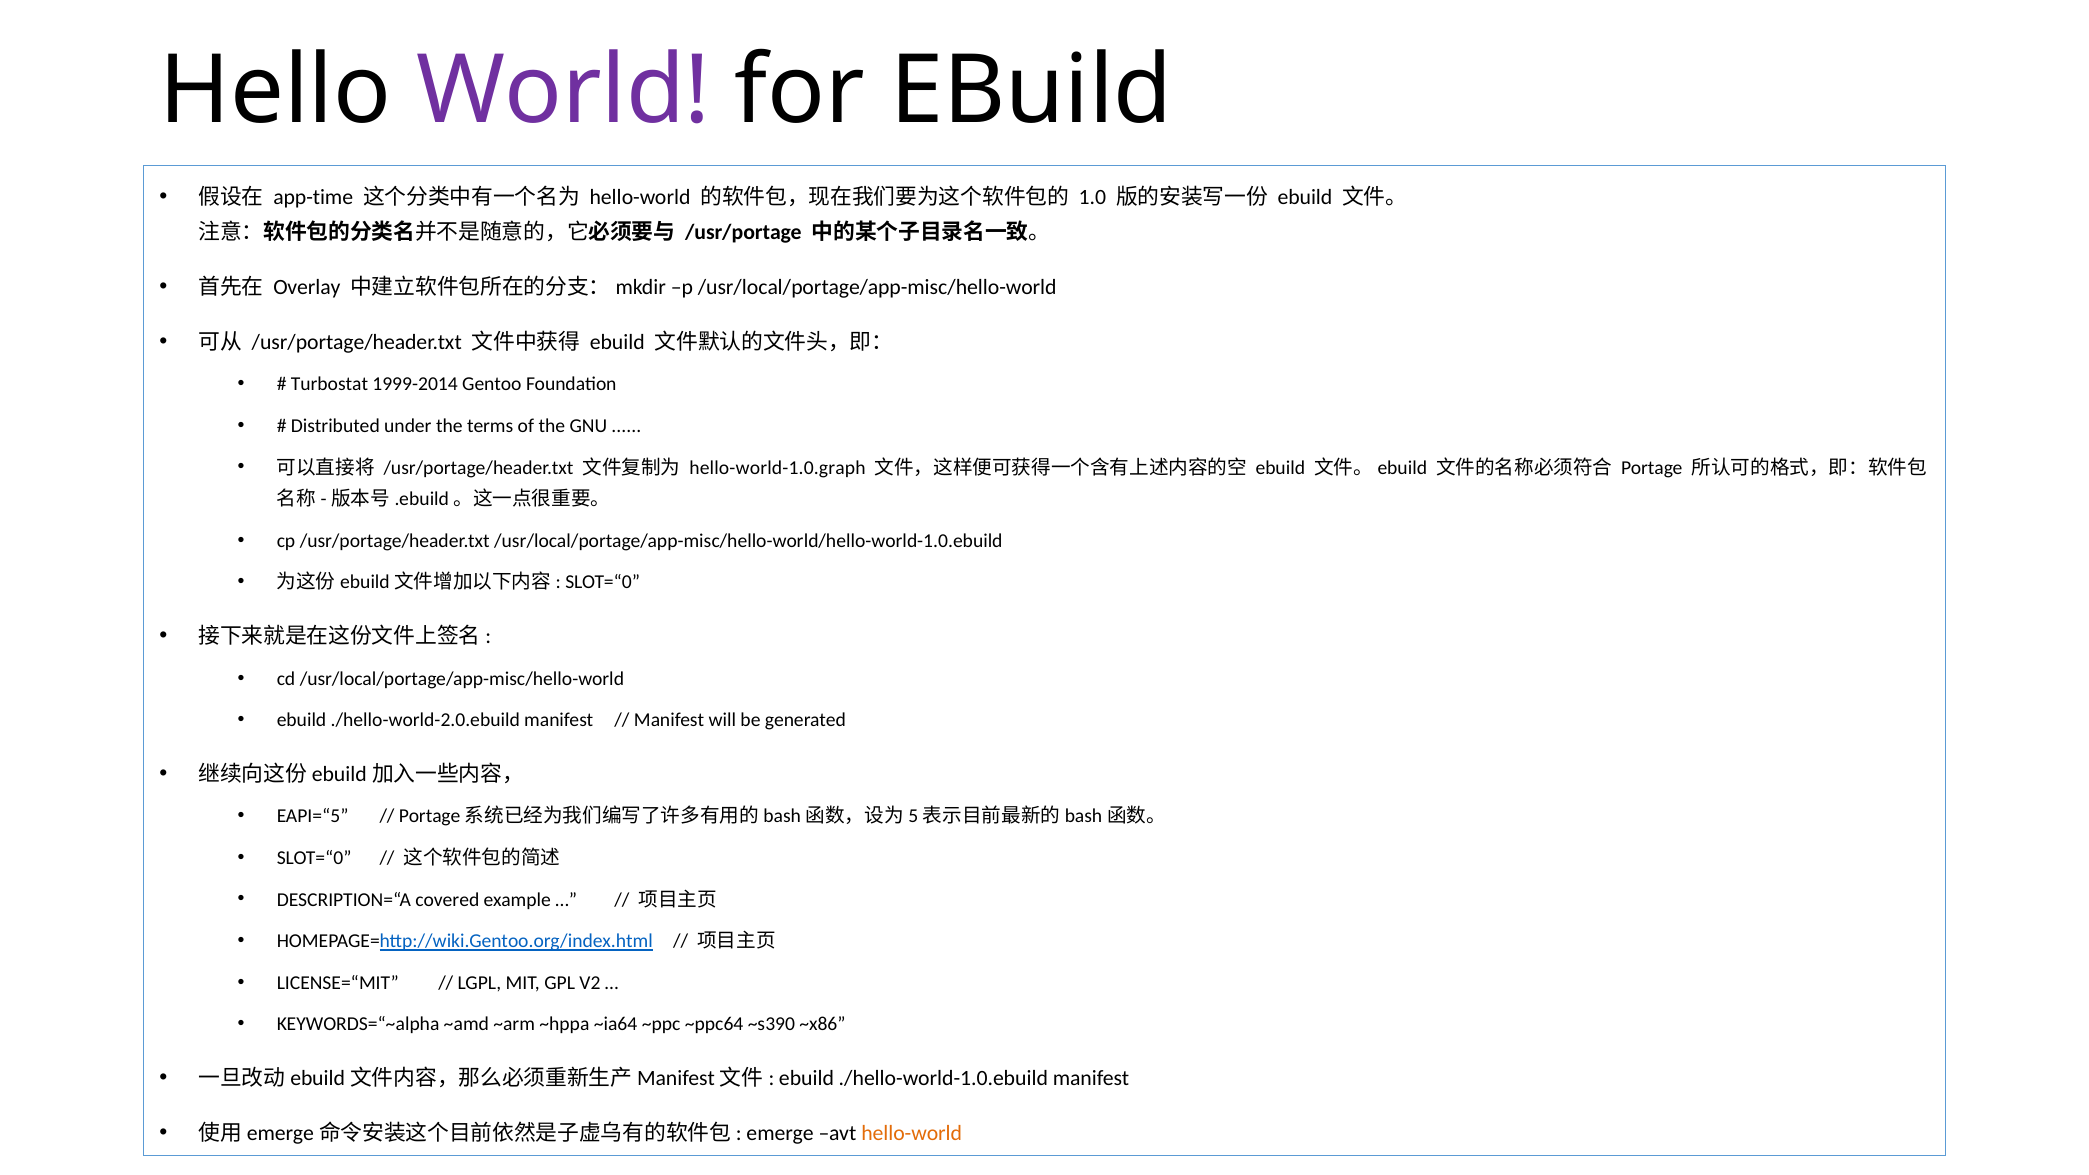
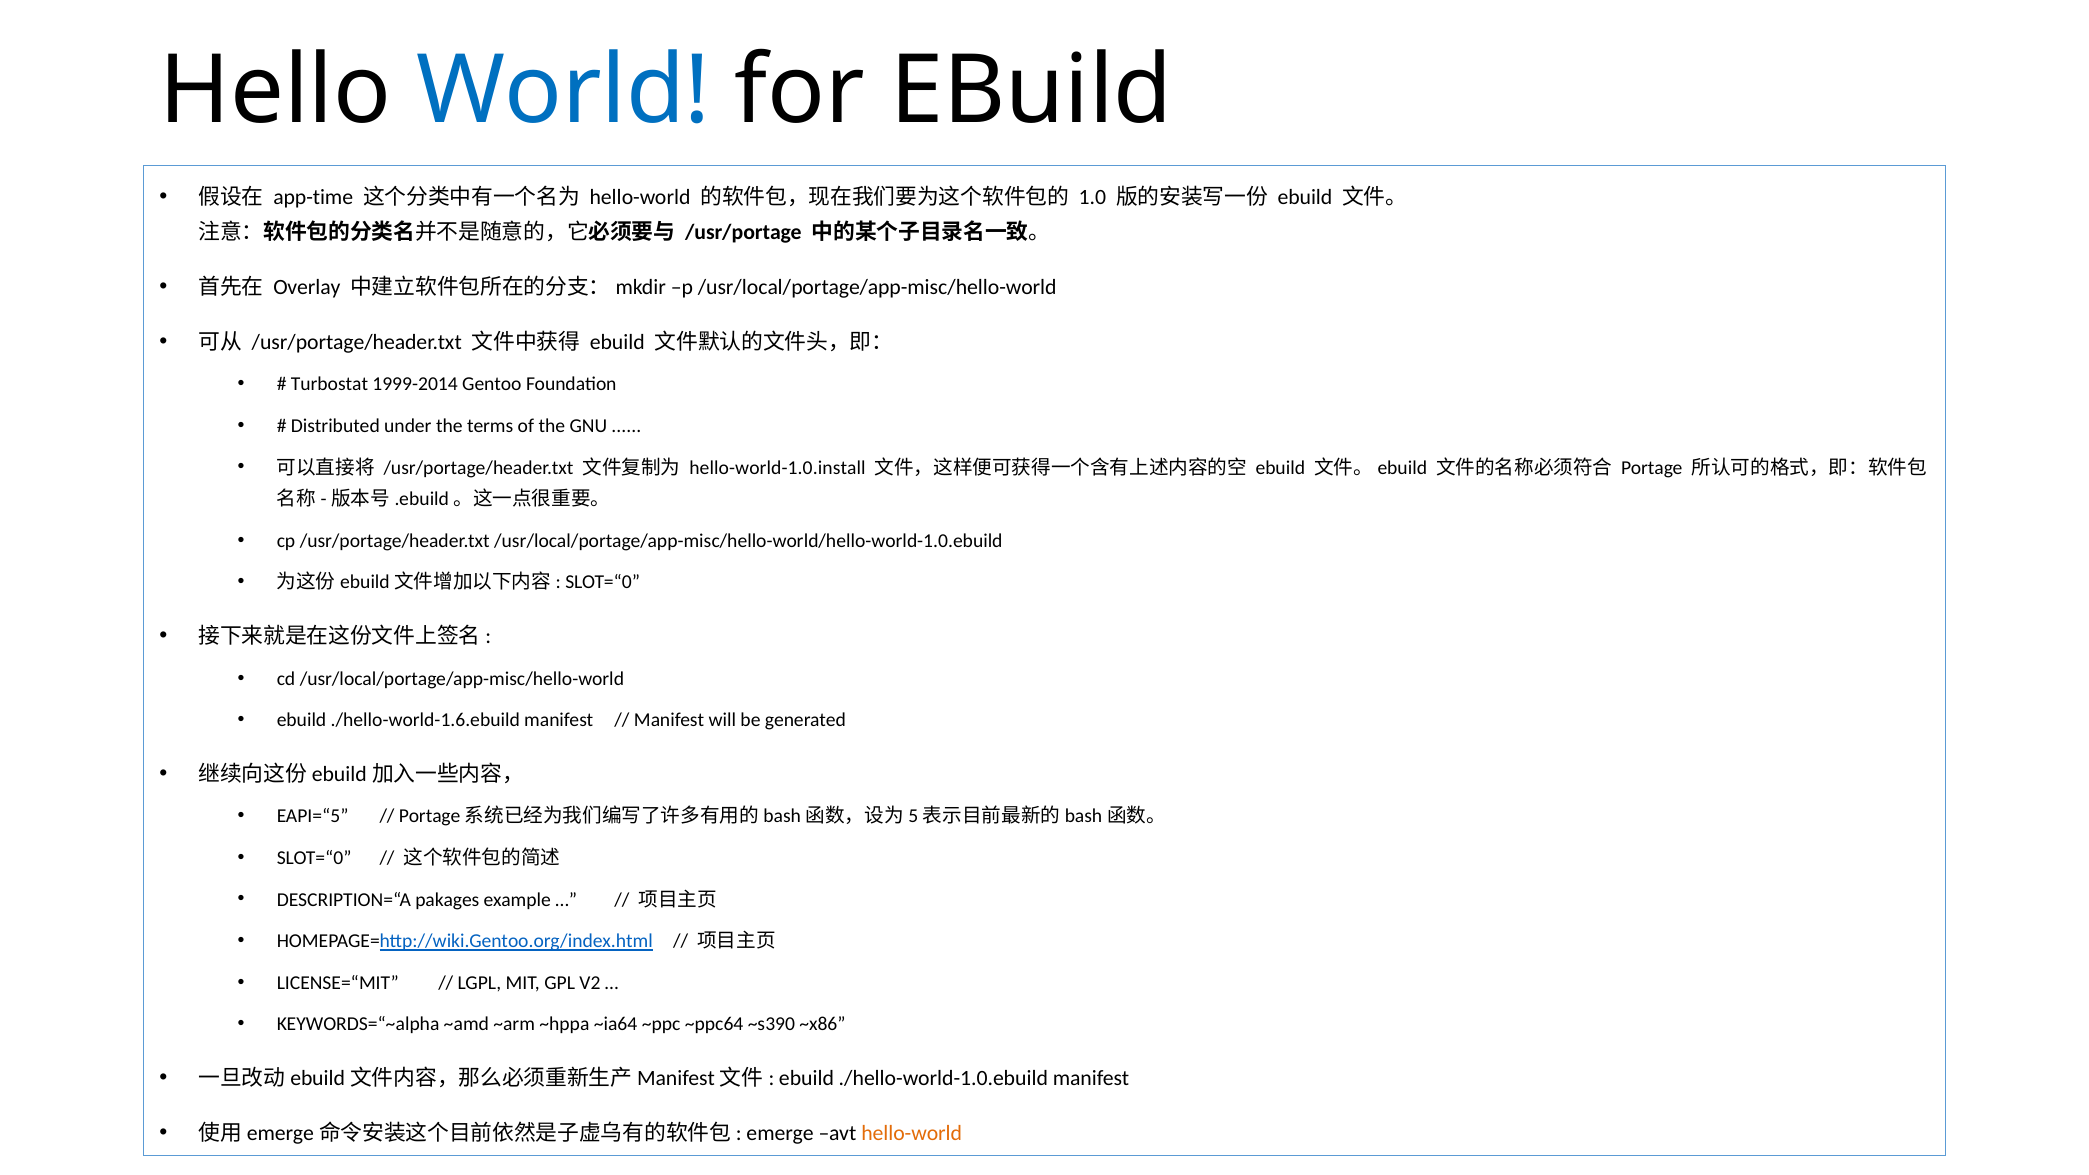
World colour: purple -> blue
hello-world-1.0.graph: hello-world-1.0.graph -> hello-world-1.0.install
./hello-world-2.0.ebuild: ./hello-world-2.0.ebuild -> ./hello-world-1.6.ebuild
covered: covered -> pakages
